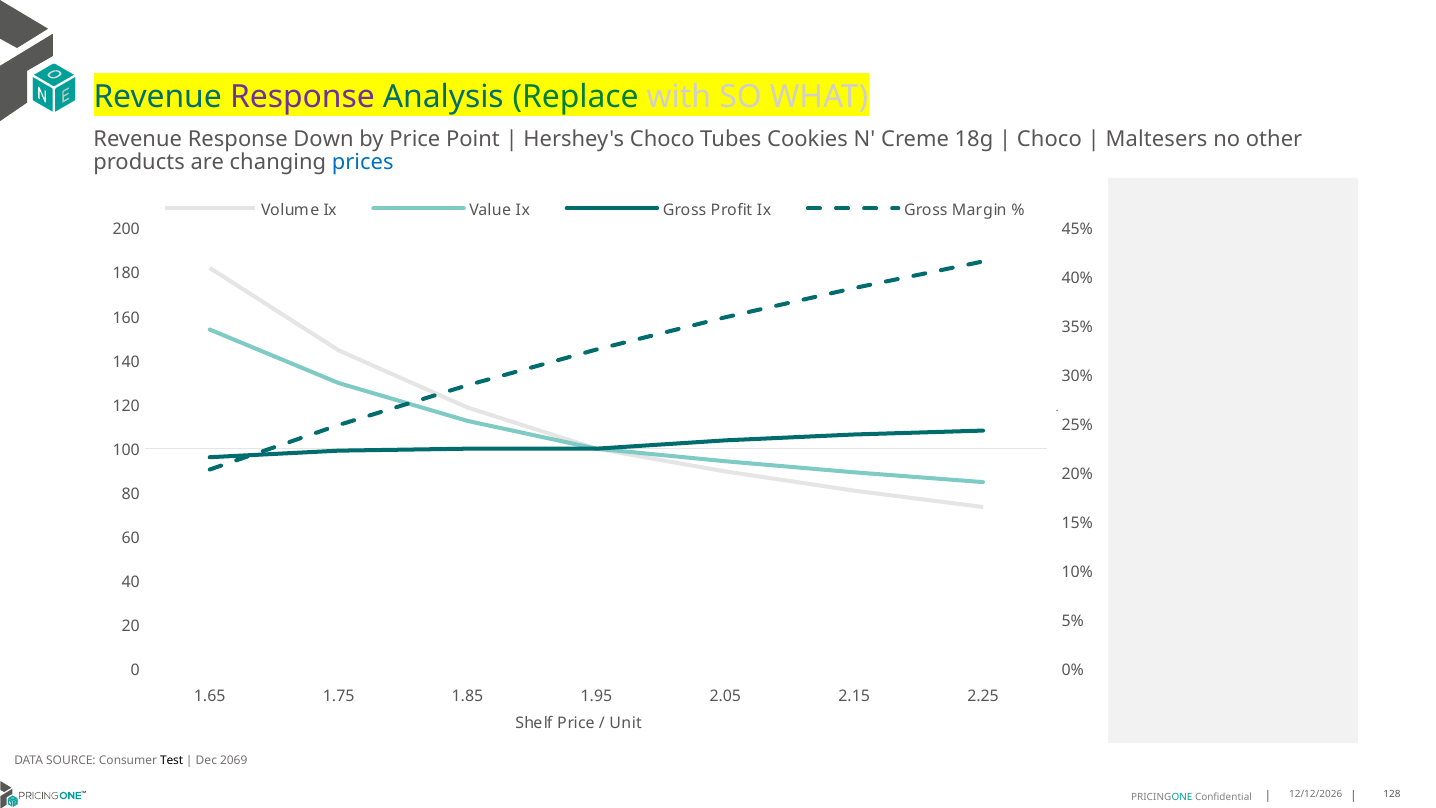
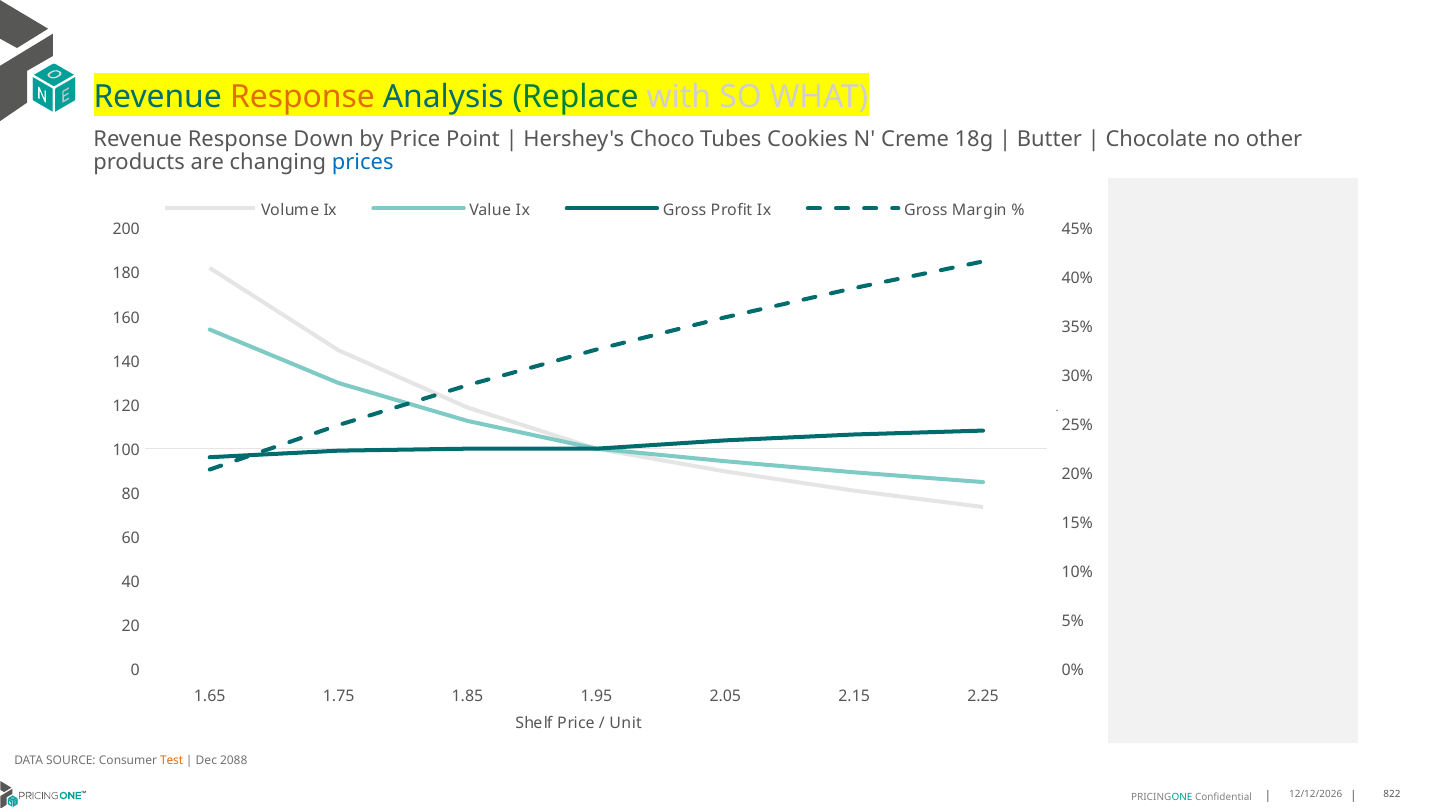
Response at (302, 97) colour: purple -> orange
Choco at (1049, 139): Choco -> Butter
Maltesers: Maltesers -> Chocolate
Test colour: black -> orange
2069: 2069 -> 2088
128: 128 -> 822
